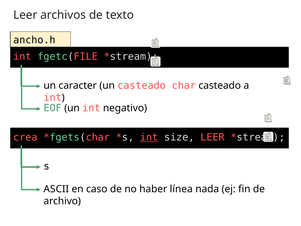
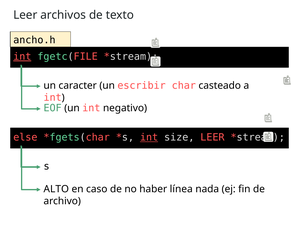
int at (22, 57) underline: none -> present
un casteado: casteado -> escribir
crea: crea -> else
ASCII: ASCII -> ALTO
